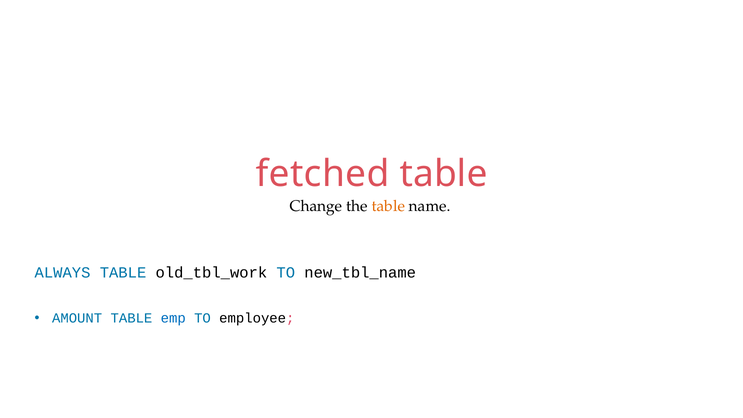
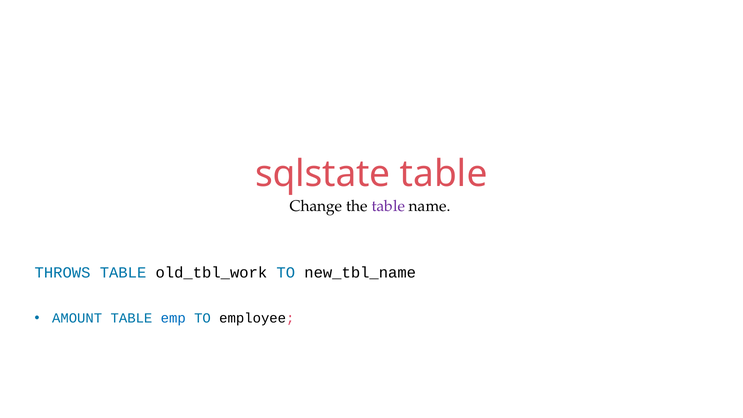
fetched: fetched -> sqlstate
table at (388, 206) colour: orange -> purple
ALWAYS: ALWAYS -> THROWS
